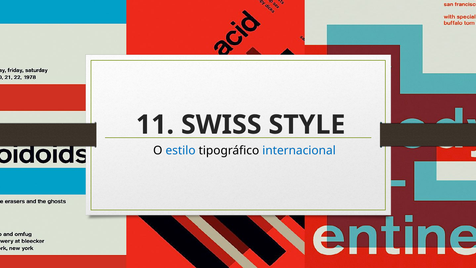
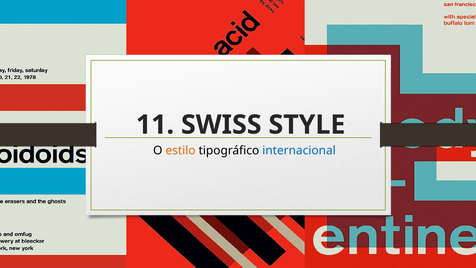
estilo colour: blue -> orange
